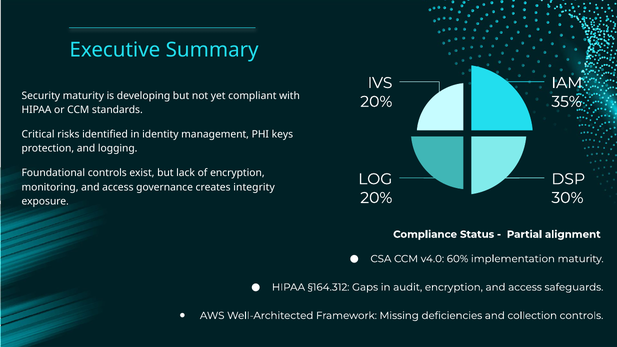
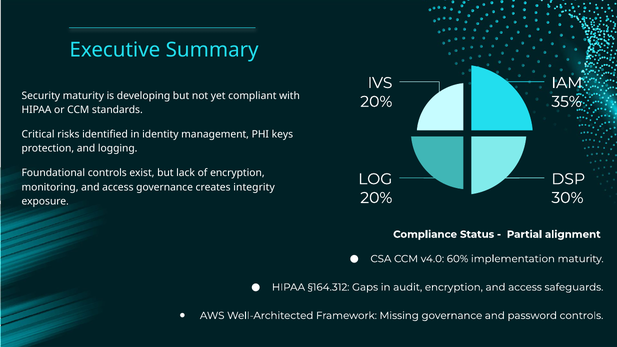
Missing deficiencies: deficiencies -> governance
collection: collection -> password
